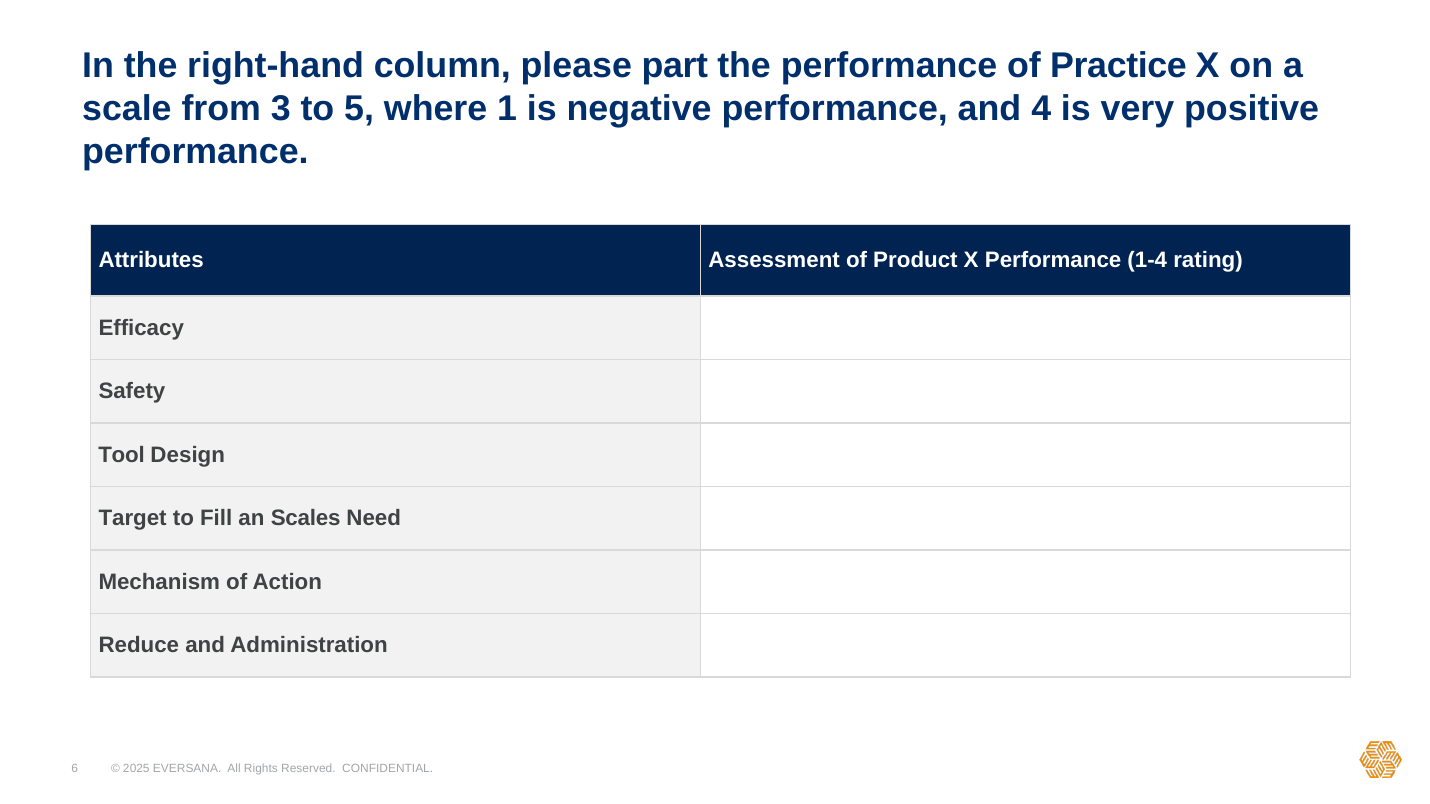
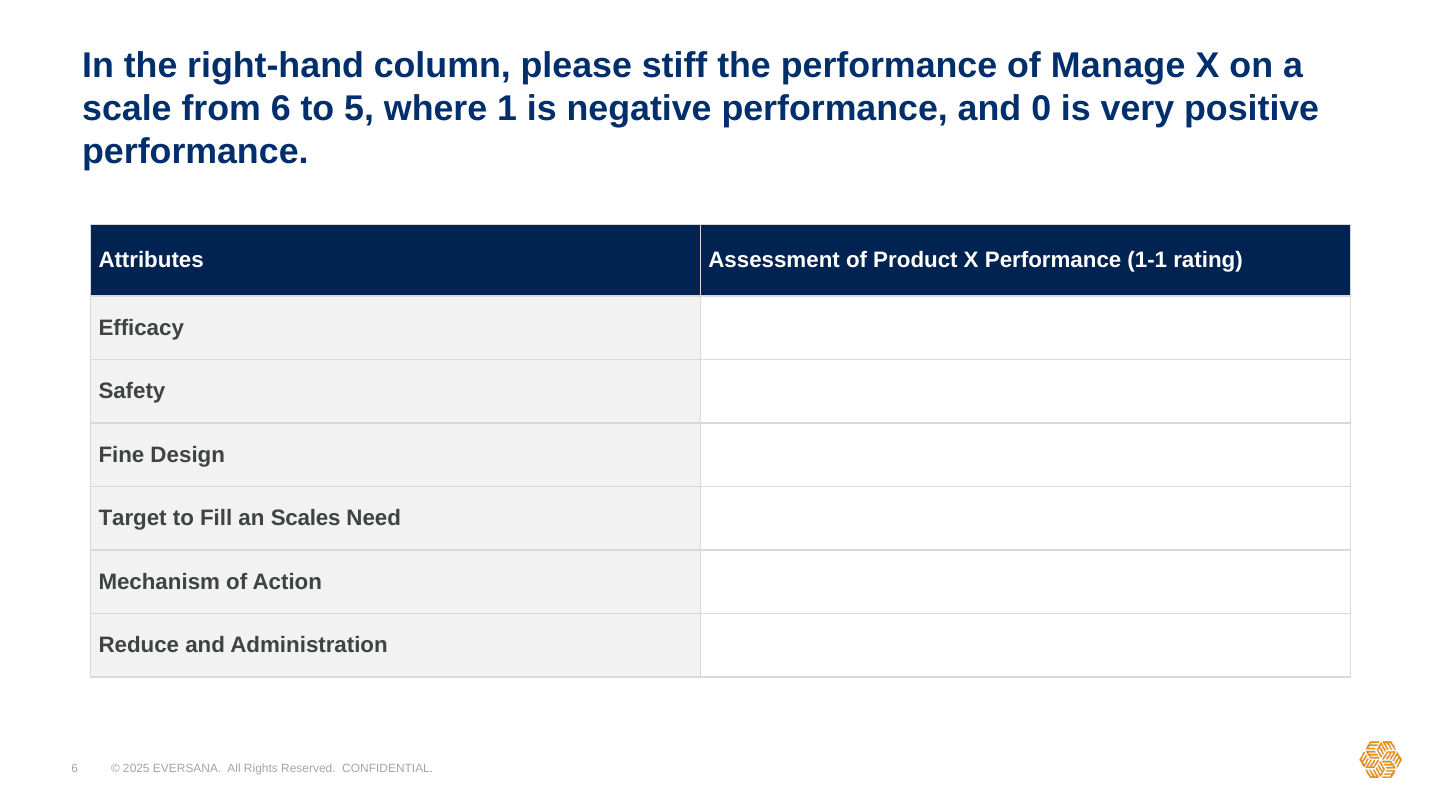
part: part -> stiff
Practice: Practice -> Manage
from 3: 3 -> 6
4: 4 -> 0
1-4: 1-4 -> 1-1
Tool: Tool -> Fine
